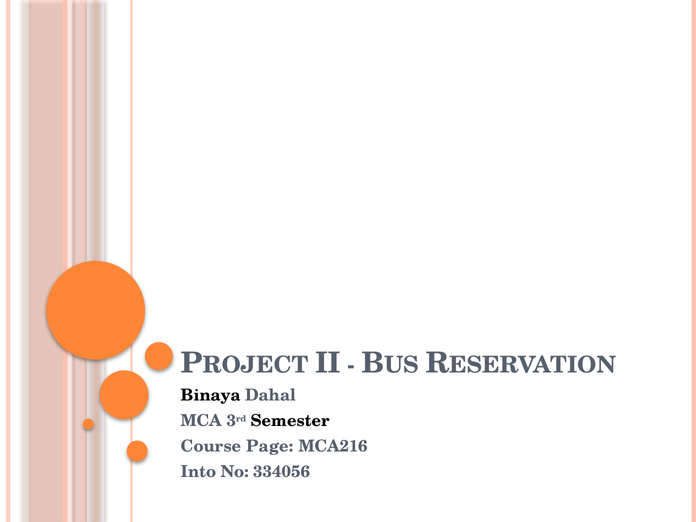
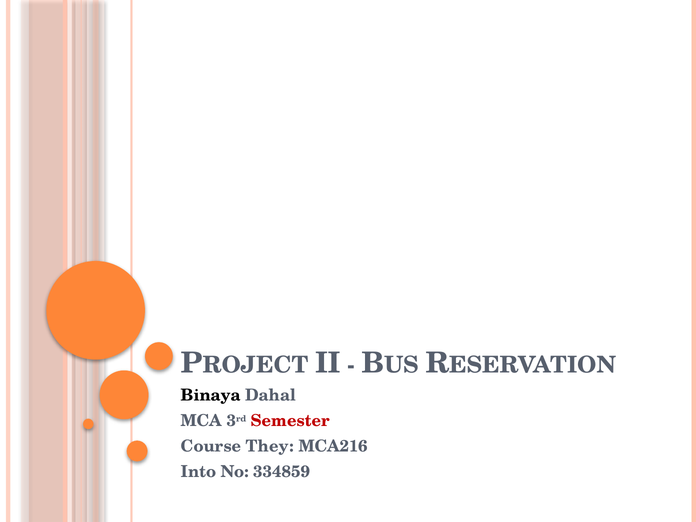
Semester colour: black -> red
Page: Page -> They
334056: 334056 -> 334859
